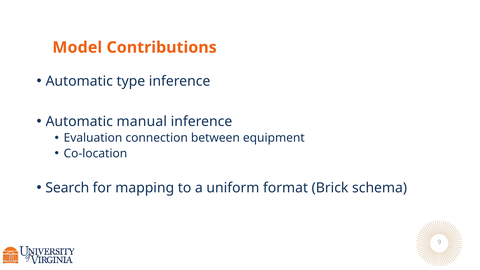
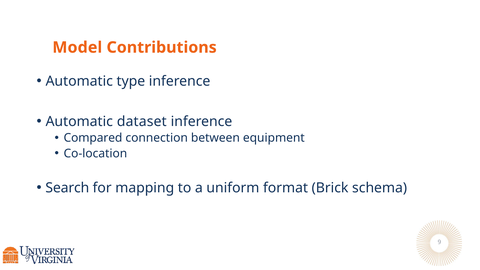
manual: manual -> dataset
Evaluation: Evaluation -> Compared
